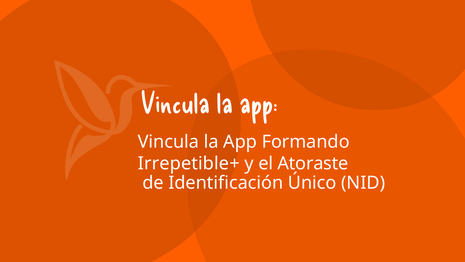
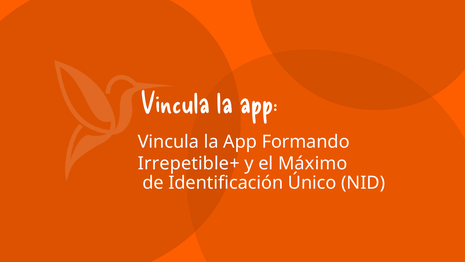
Atoraste: Atoraste -> Máximo
